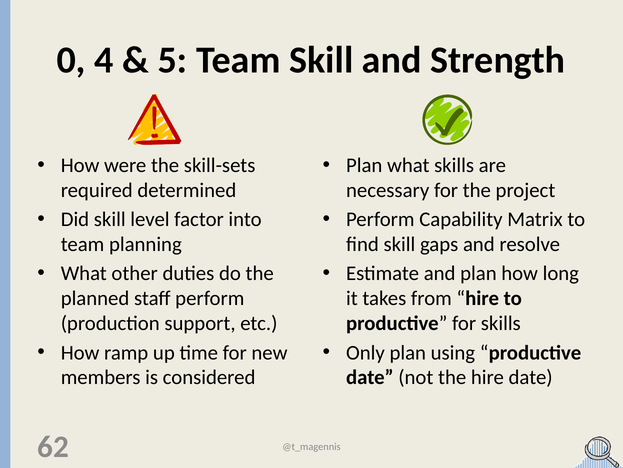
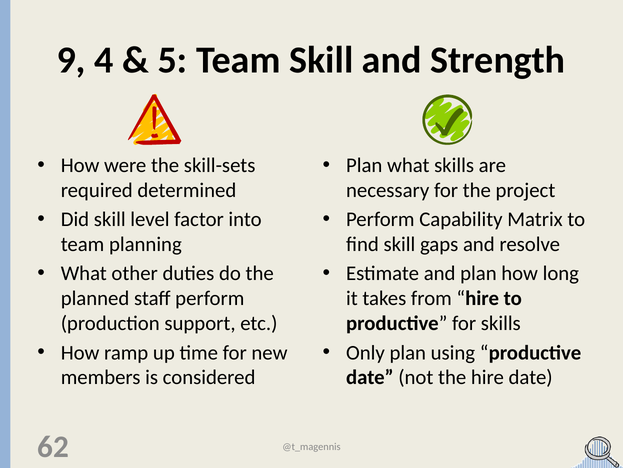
0: 0 -> 9
